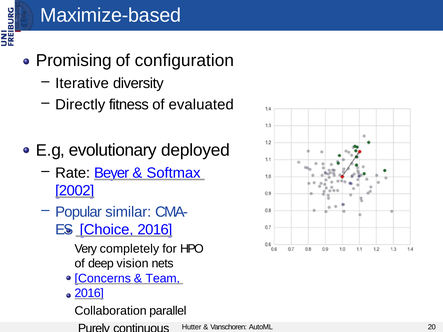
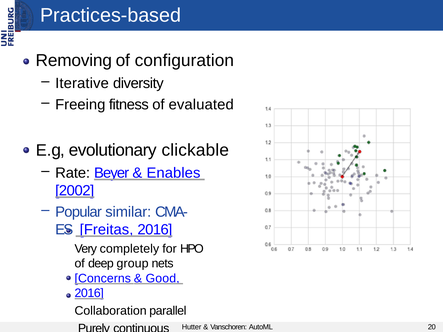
Maximize-based: Maximize-based -> Practices-based
Promising: Promising -> Removing
Directly: Directly -> Freeing
deployed: deployed -> clickable
Softmax: Softmax -> Enables
Choice: Choice -> Freitas
vision: vision -> group
Team: Team -> Good
